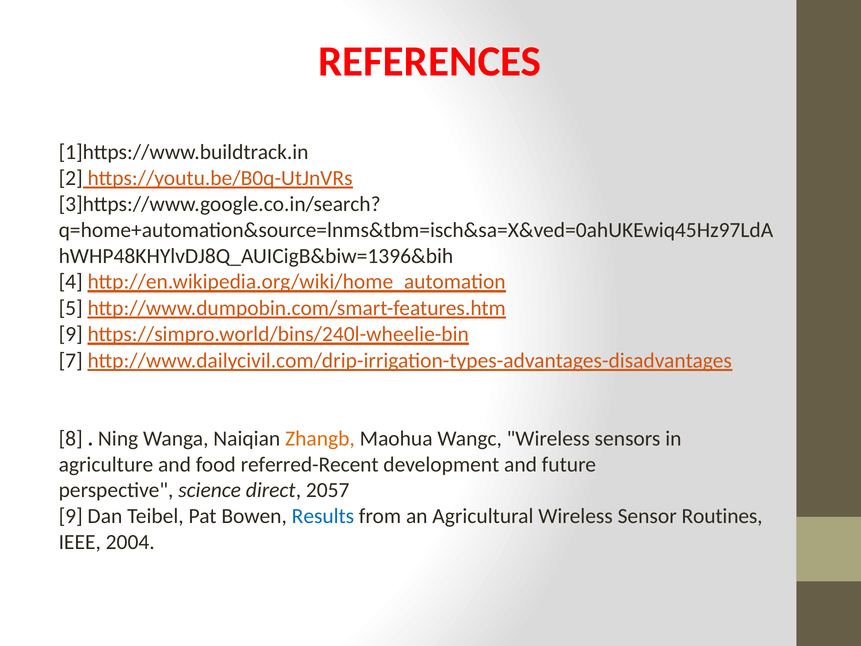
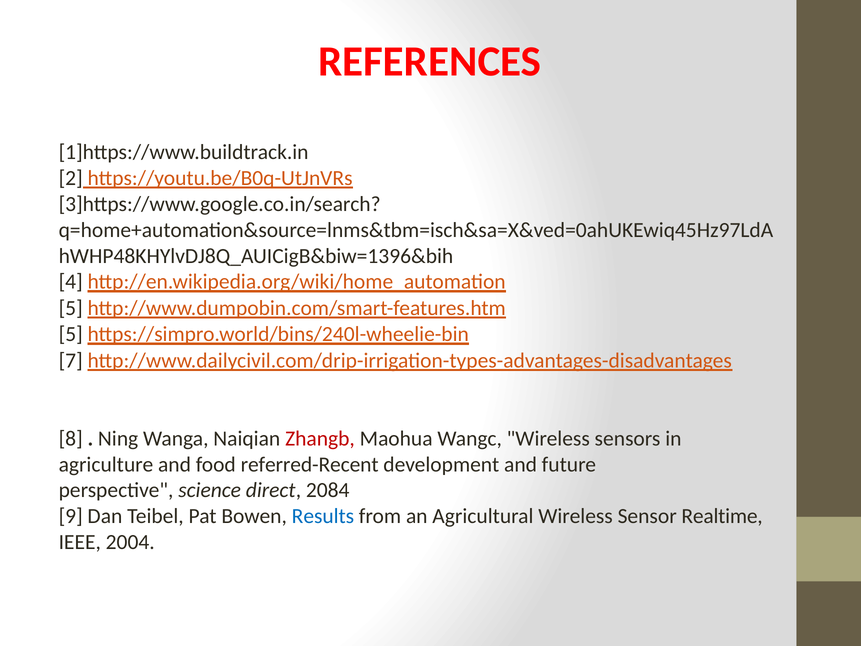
9 at (71, 334): 9 -> 5
Zhangb colour: orange -> red
2057: 2057 -> 2084
Routines: Routines -> Realtime
